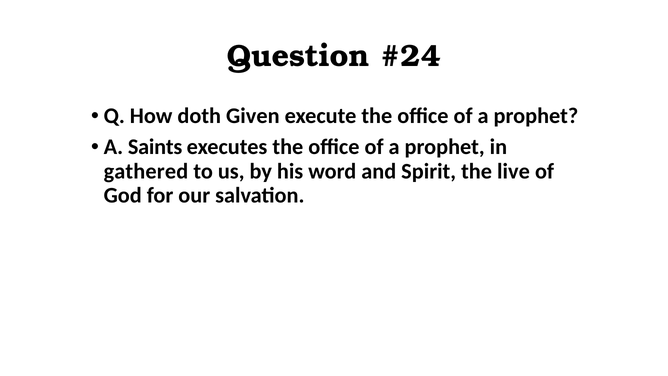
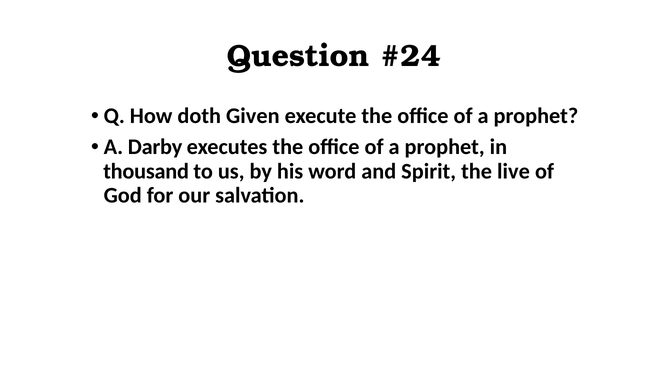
Saints: Saints -> Darby
gathered: gathered -> thousand
